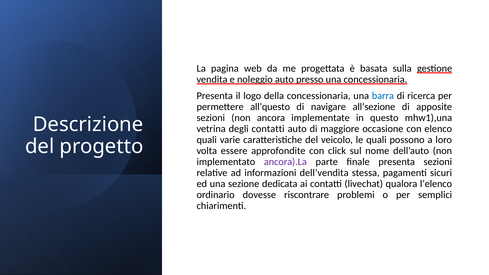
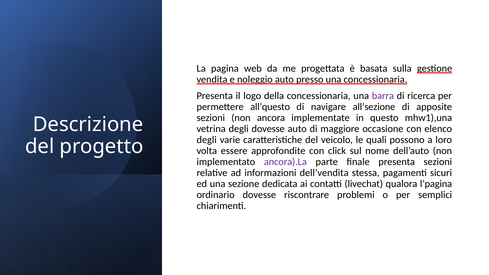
barra colour: blue -> purple
degli contatti: contatti -> dovesse
quali at (207, 140): quali -> degli
l’elenco: l’elenco -> l’pagina
